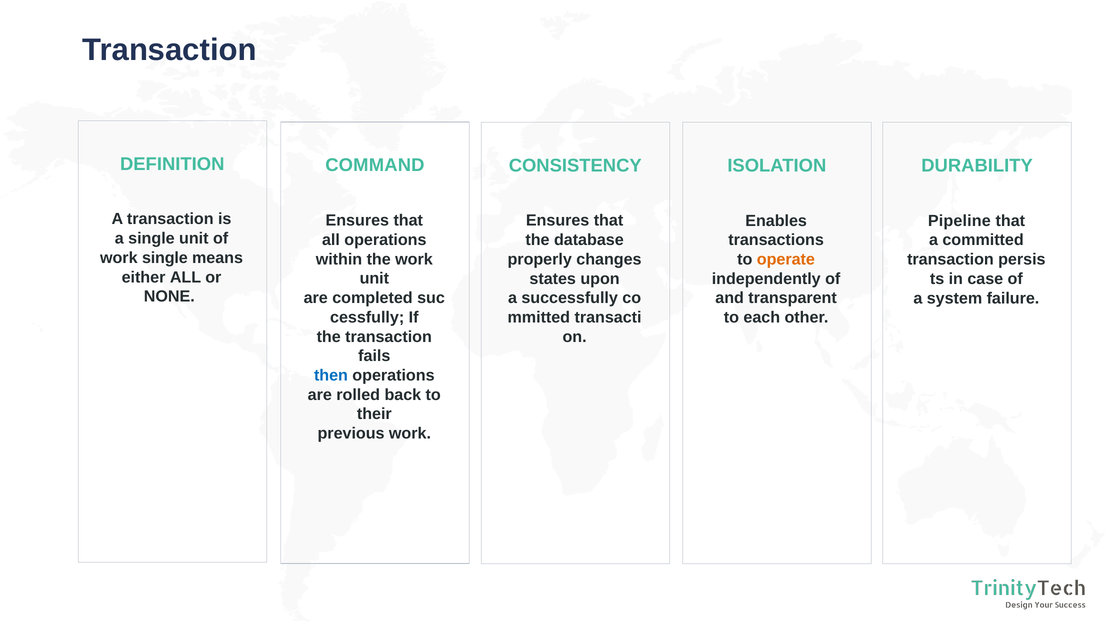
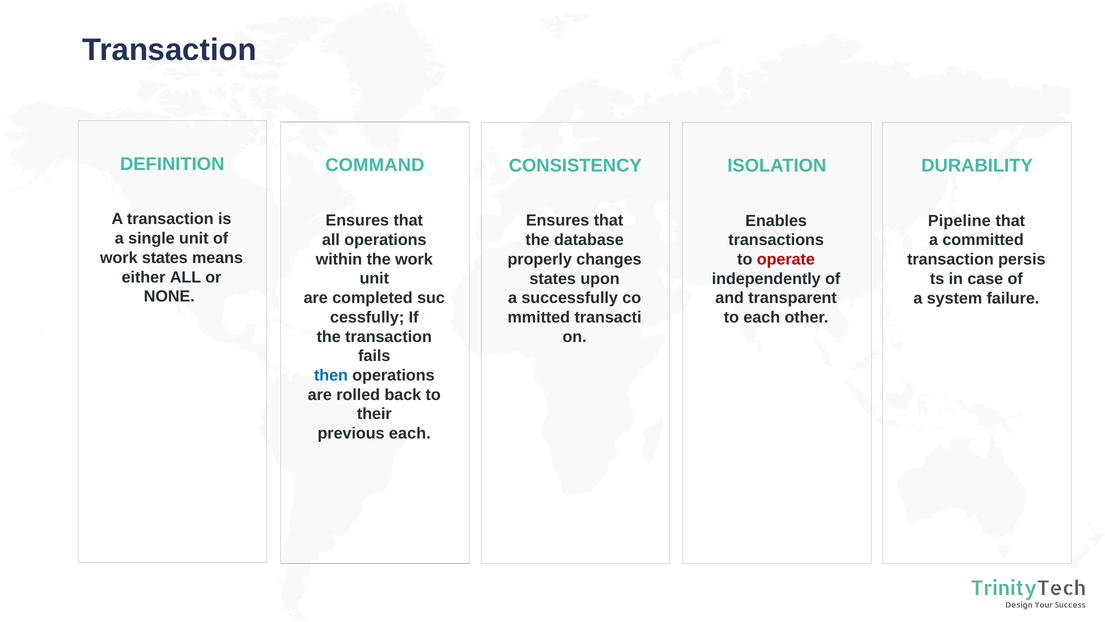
work single: single -> states
operate colour: orange -> red
previous work: work -> each
